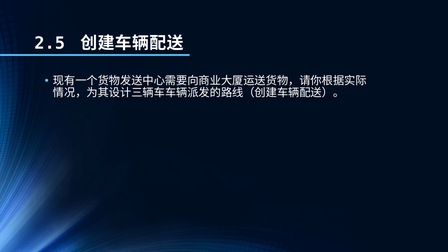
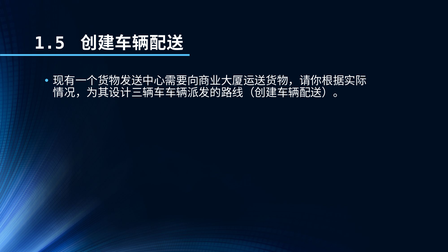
2.5: 2.5 -> 1.5
